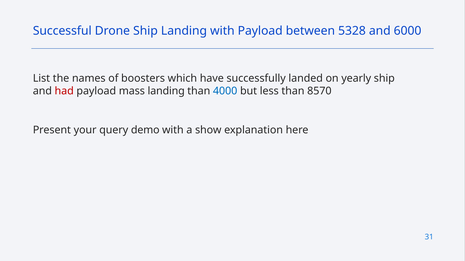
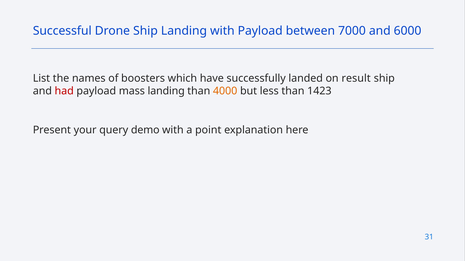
5328: 5328 -> 7000
yearly: yearly -> result
4000 colour: blue -> orange
8570: 8570 -> 1423
show: show -> point
